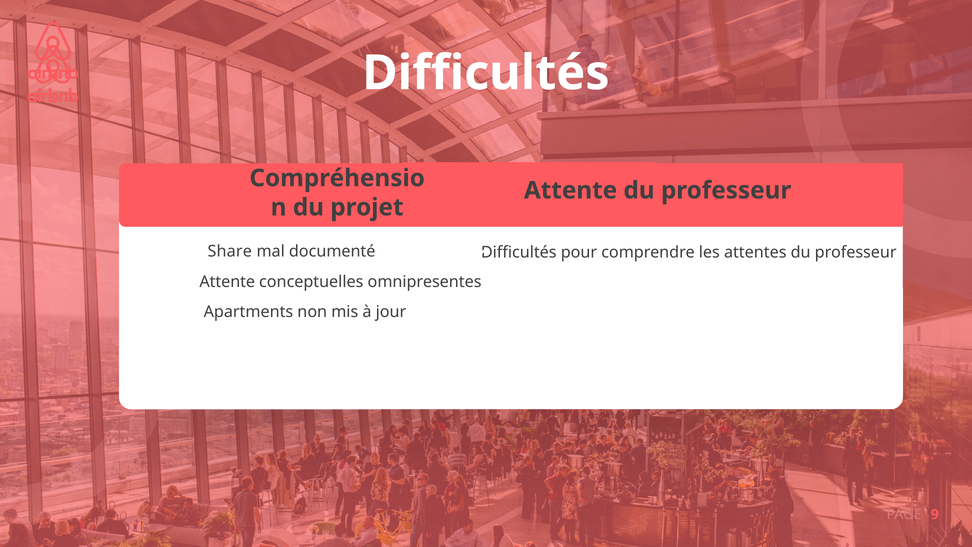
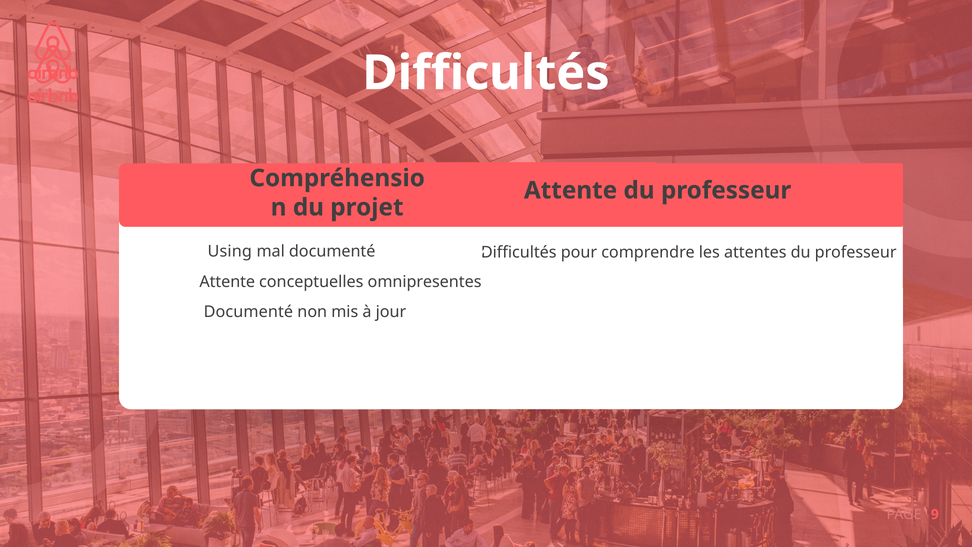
Share: Share -> Using
Apartments at (248, 312): Apartments -> Documenté
